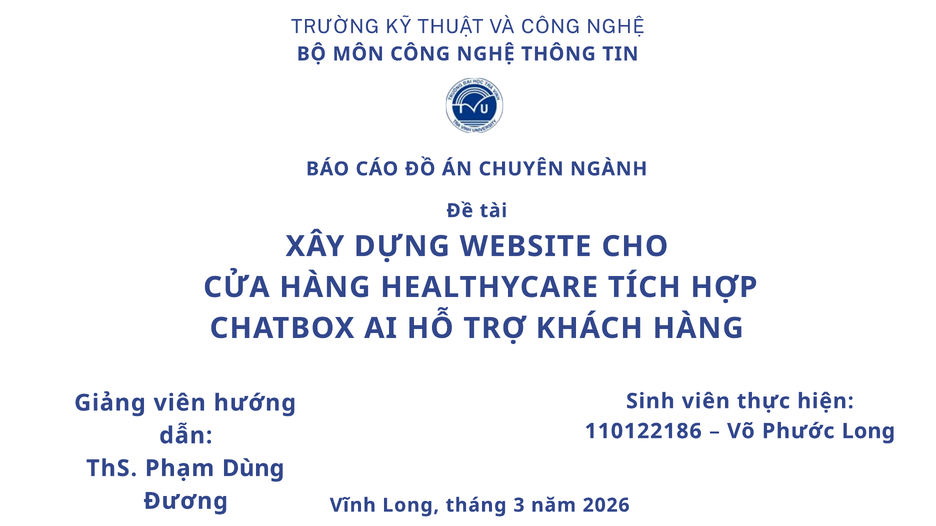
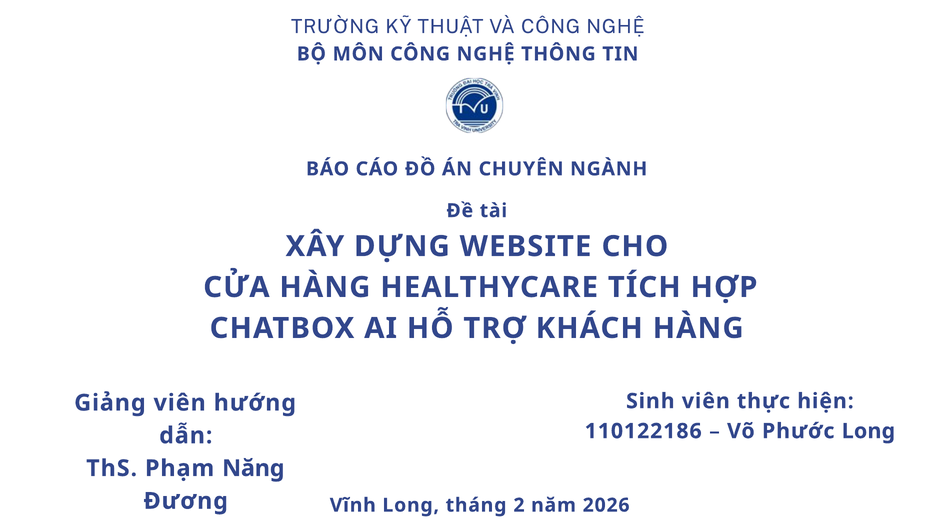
Dùng: Dùng -> Năng
3: 3 -> 2
